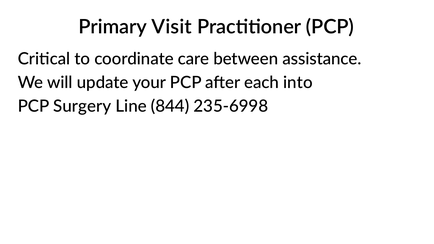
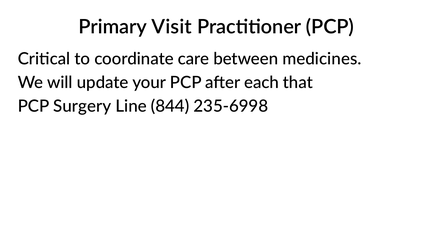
assistance: assistance -> medicines
into: into -> that
